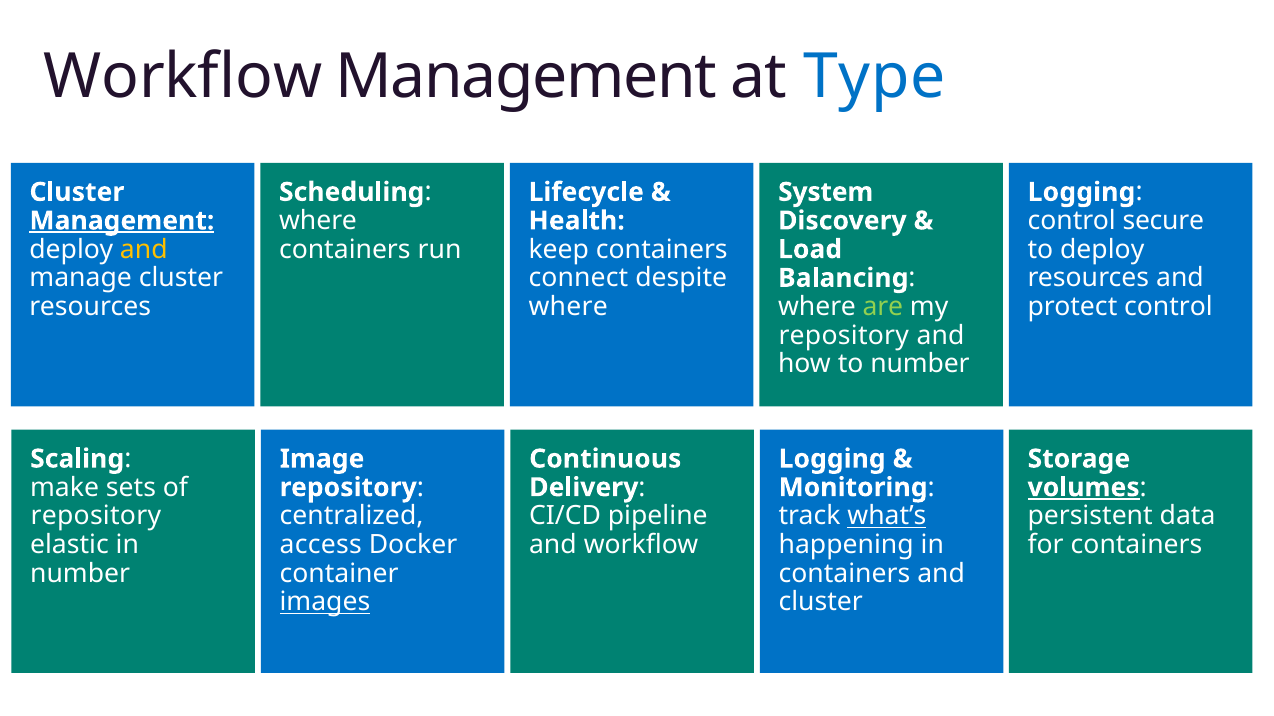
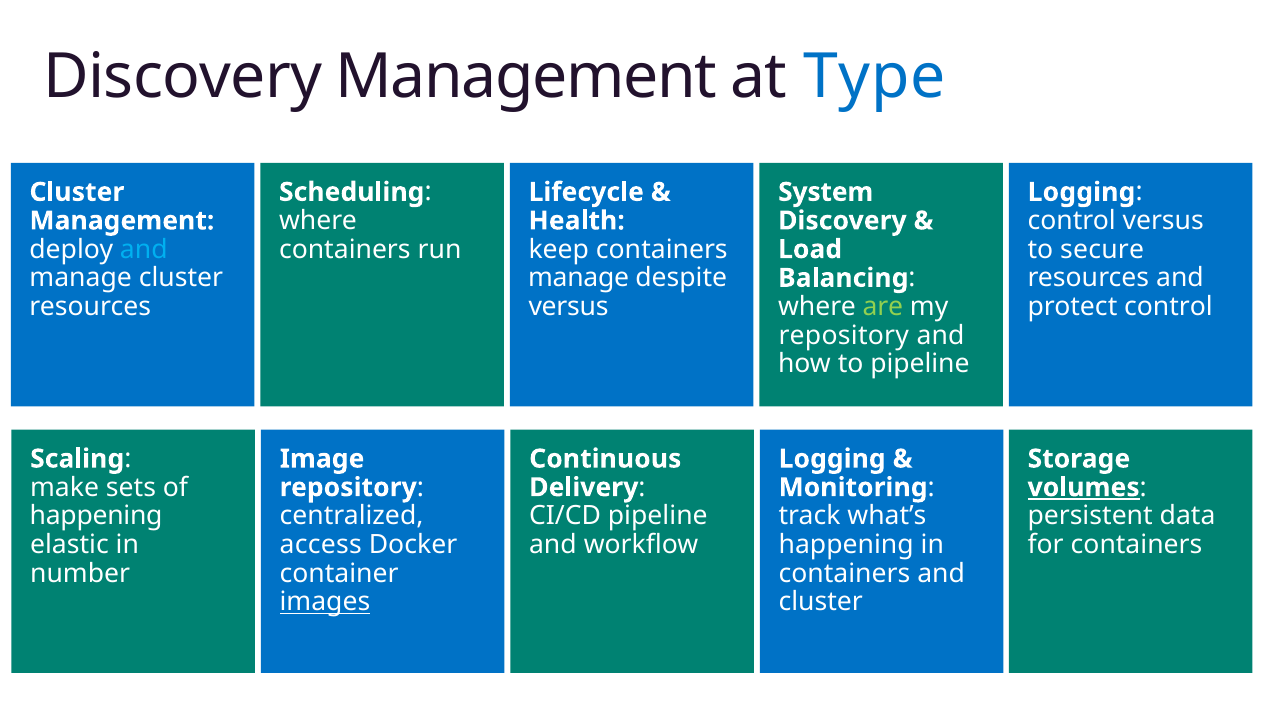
Workflow at (183, 77): Workflow -> Discovery
control secure: secure -> versus
Management at (122, 221) underline: present -> none
and at (144, 250) colour: yellow -> light blue
to deploy: deploy -> secure
connect at (578, 278): connect -> manage
where at (568, 307): where -> versus
to number: number -> pipeline
repository at (96, 517): repository -> happening
what’s underline: present -> none
